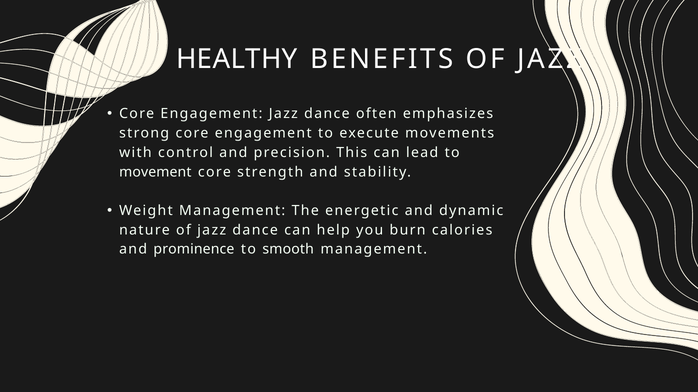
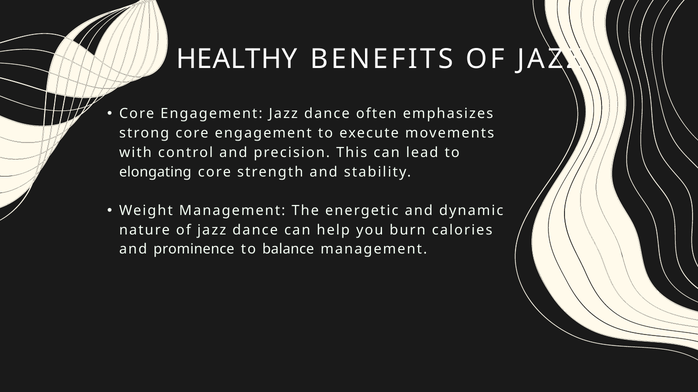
movement: movement -> elongating
smooth: smooth -> balance
